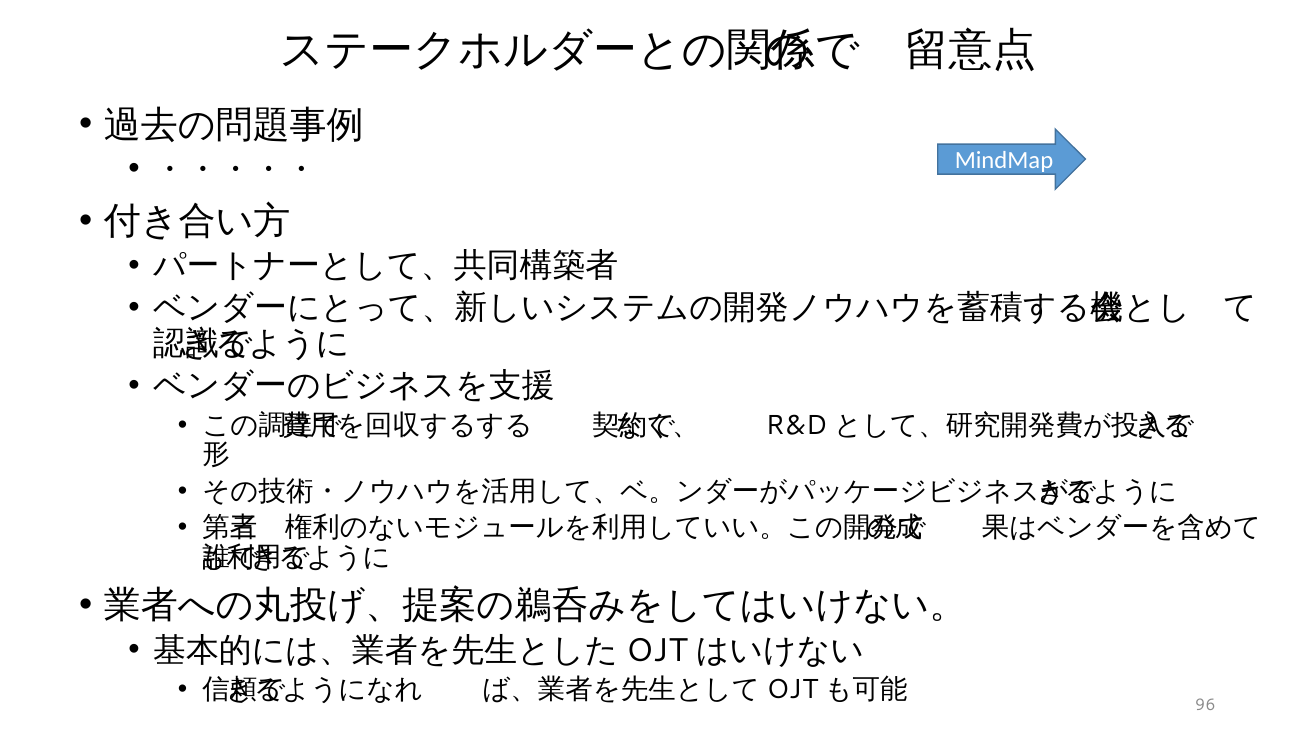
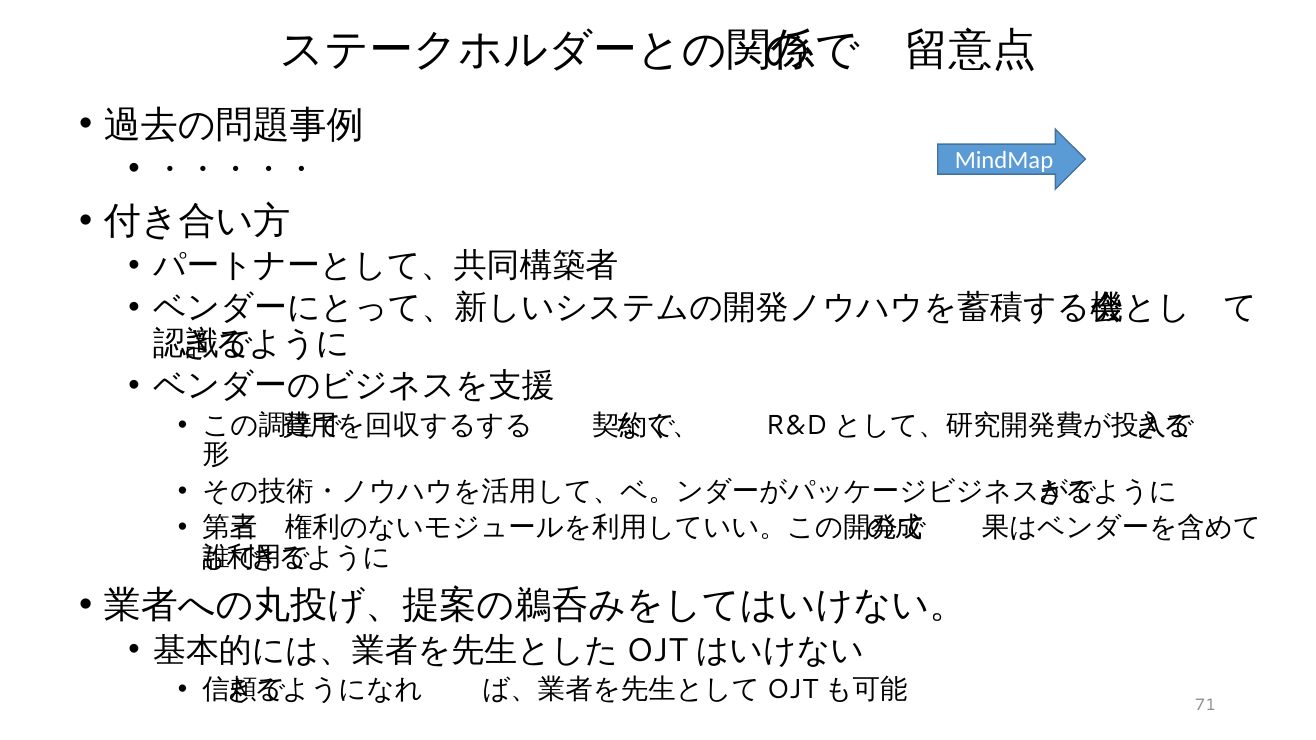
96: 96 -> 71
